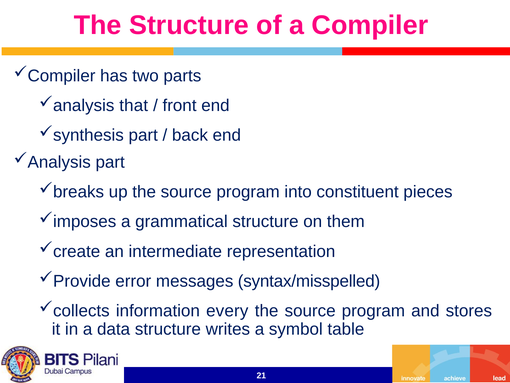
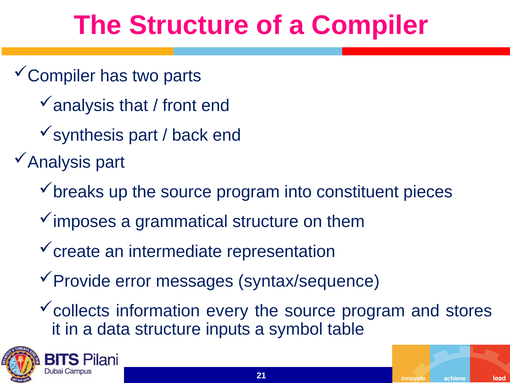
syntax/misspelled: syntax/misspelled -> syntax/sequence
writes: writes -> inputs
